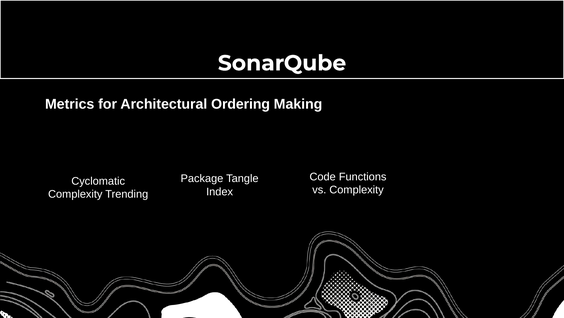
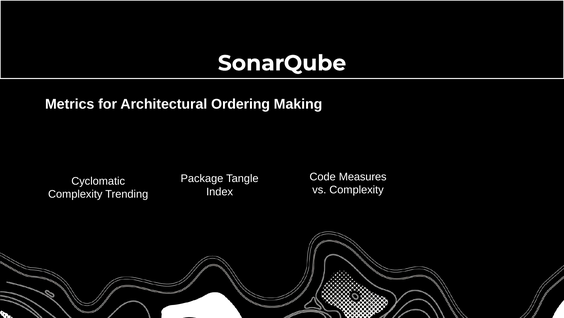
Functions: Functions -> Measures
